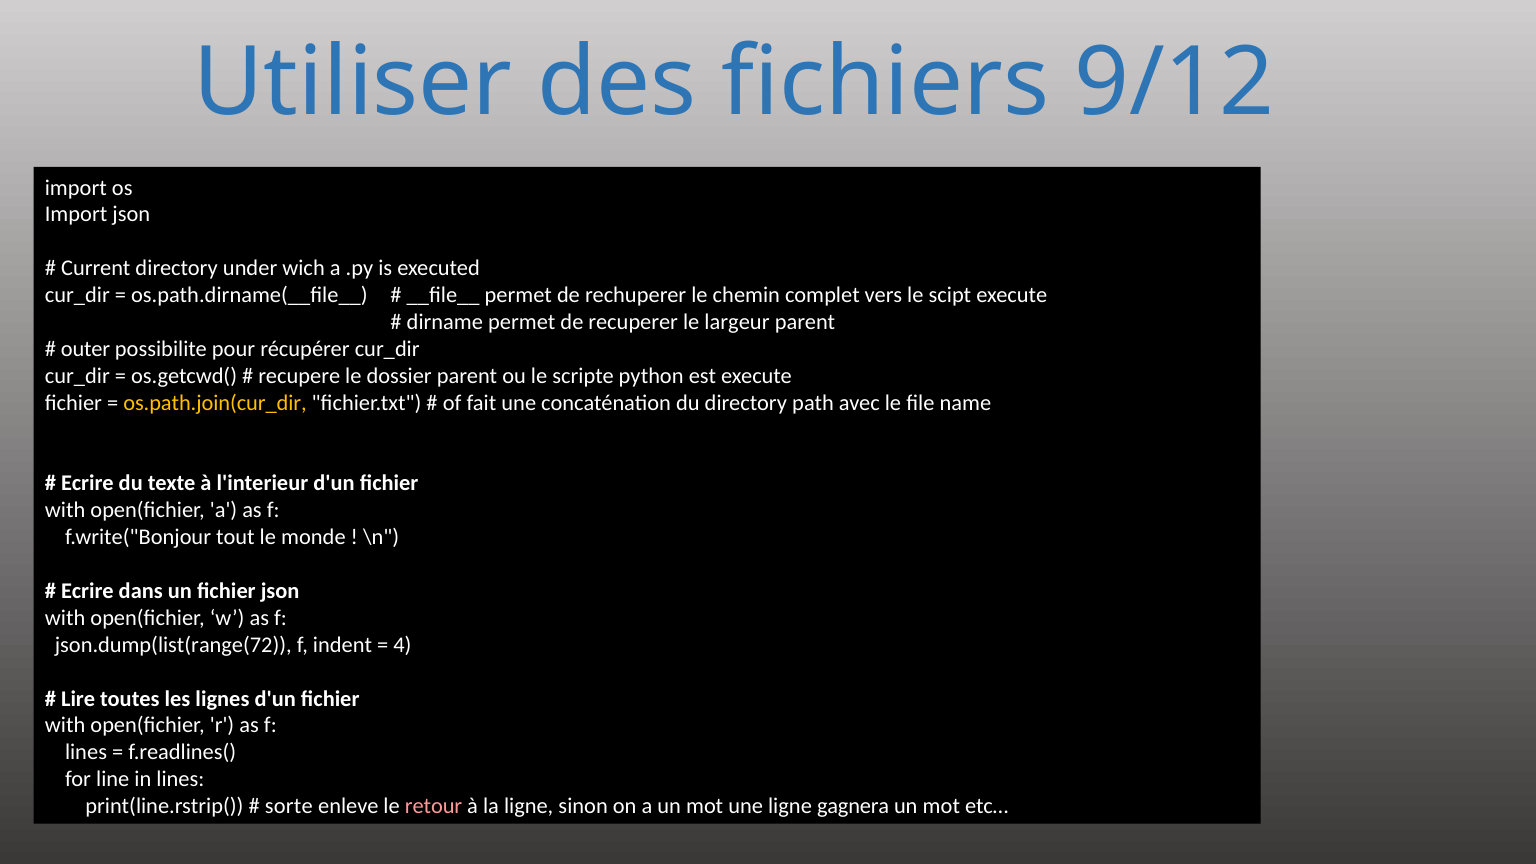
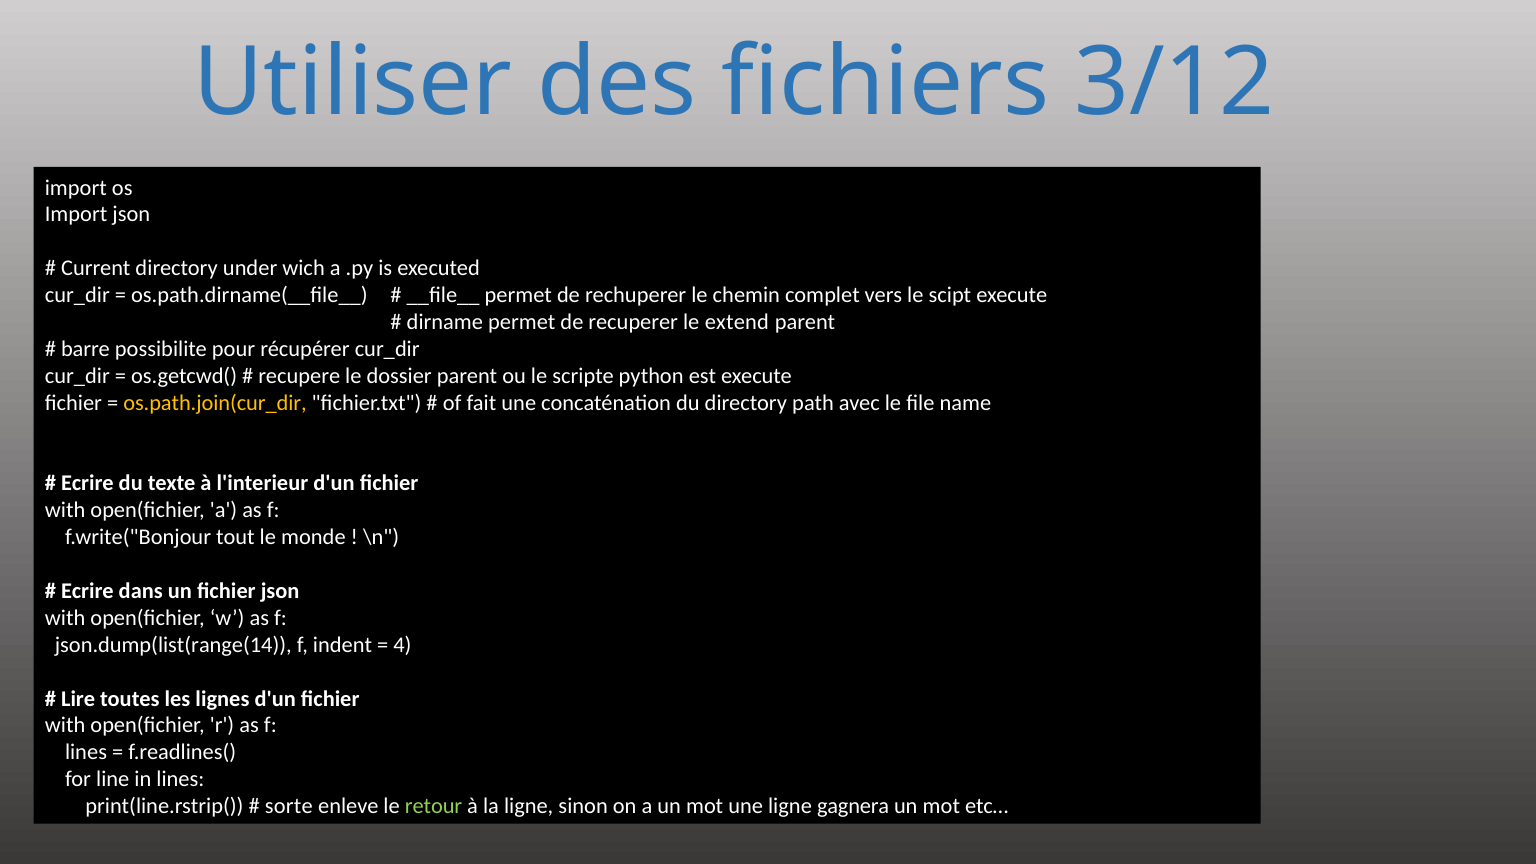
9/12: 9/12 -> 3/12
largeur: largeur -> extend
outer: outer -> barre
json.dump(list(range(72: json.dump(list(range(72 -> json.dump(list(range(14
retour colour: pink -> light green
